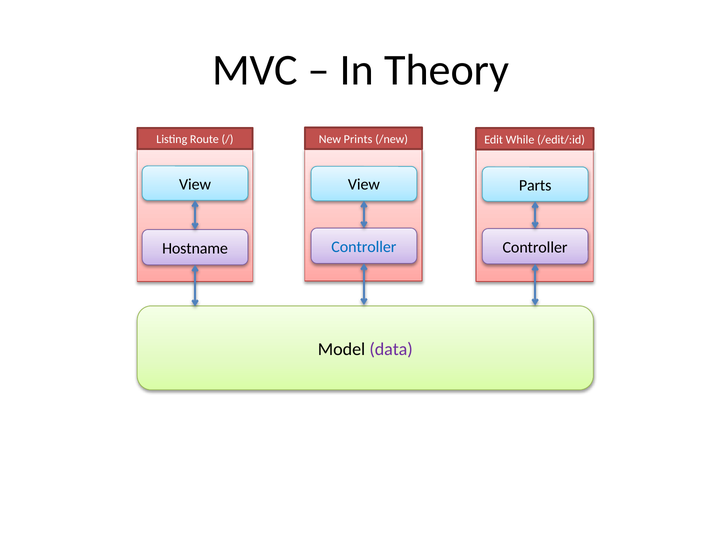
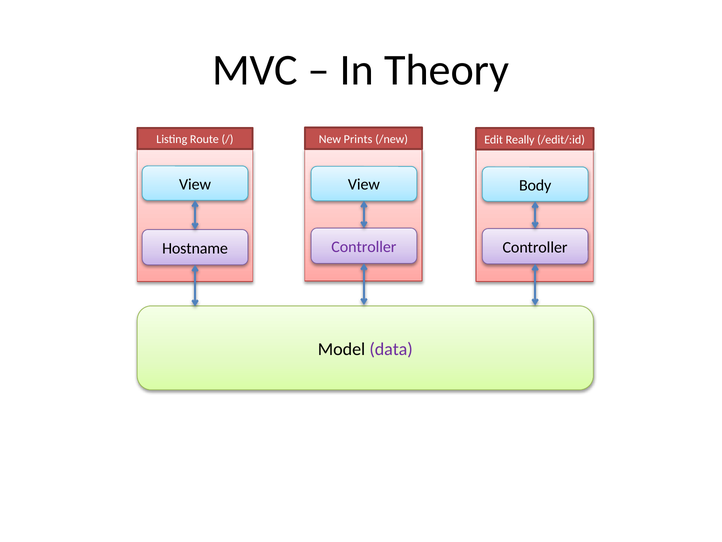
While: While -> Really
Parts: Parts -> Body
Controller at (364, 247) colour: blue -> purple
